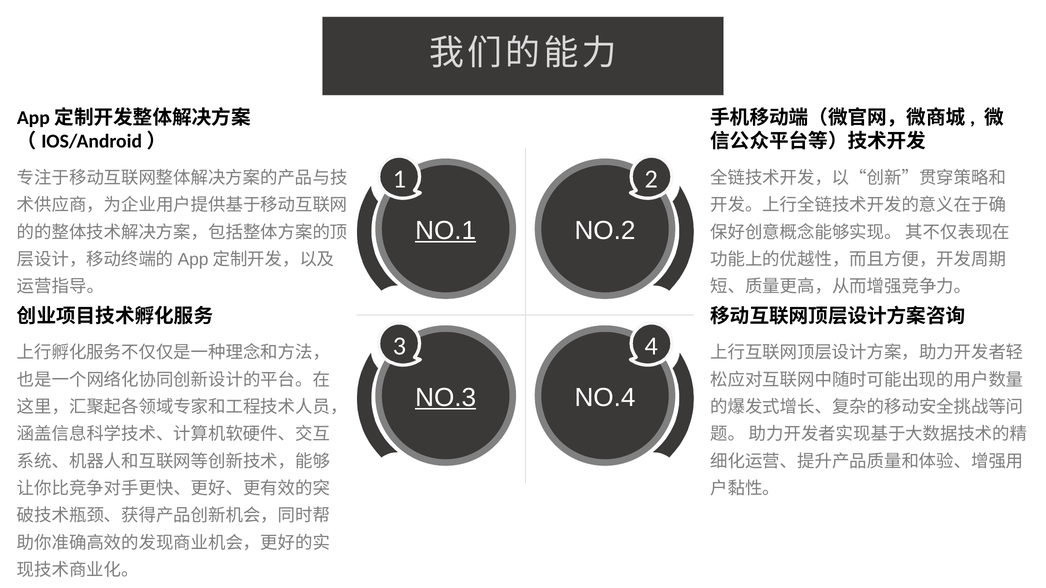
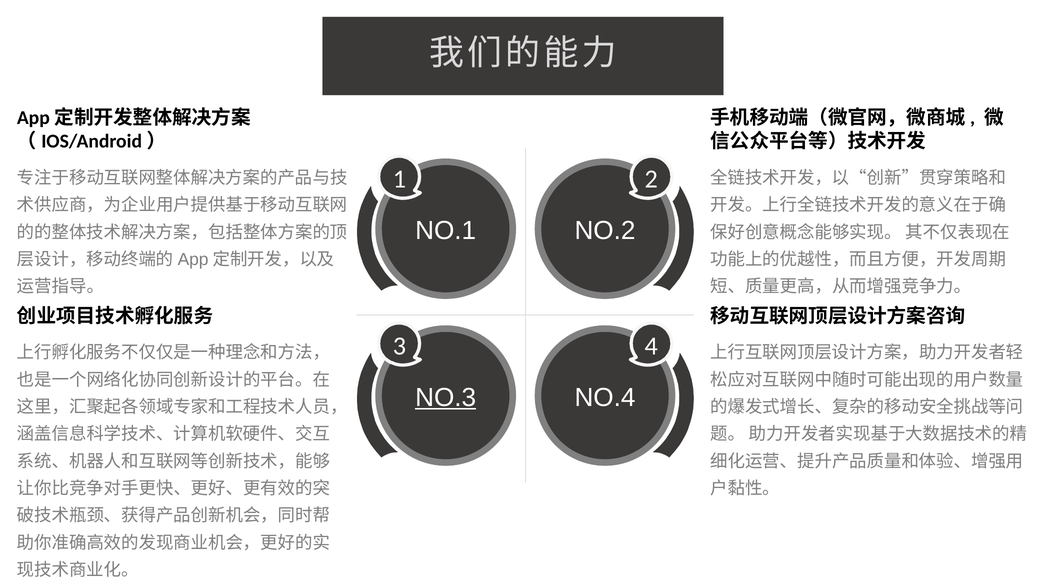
NO.1 underline: present -> none
